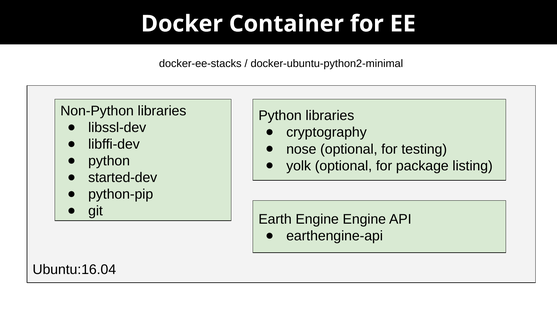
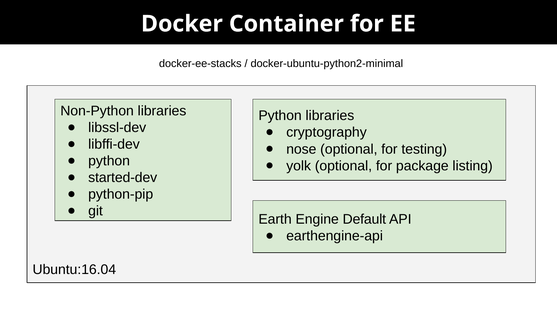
Engine Engine: Engine -> Default
